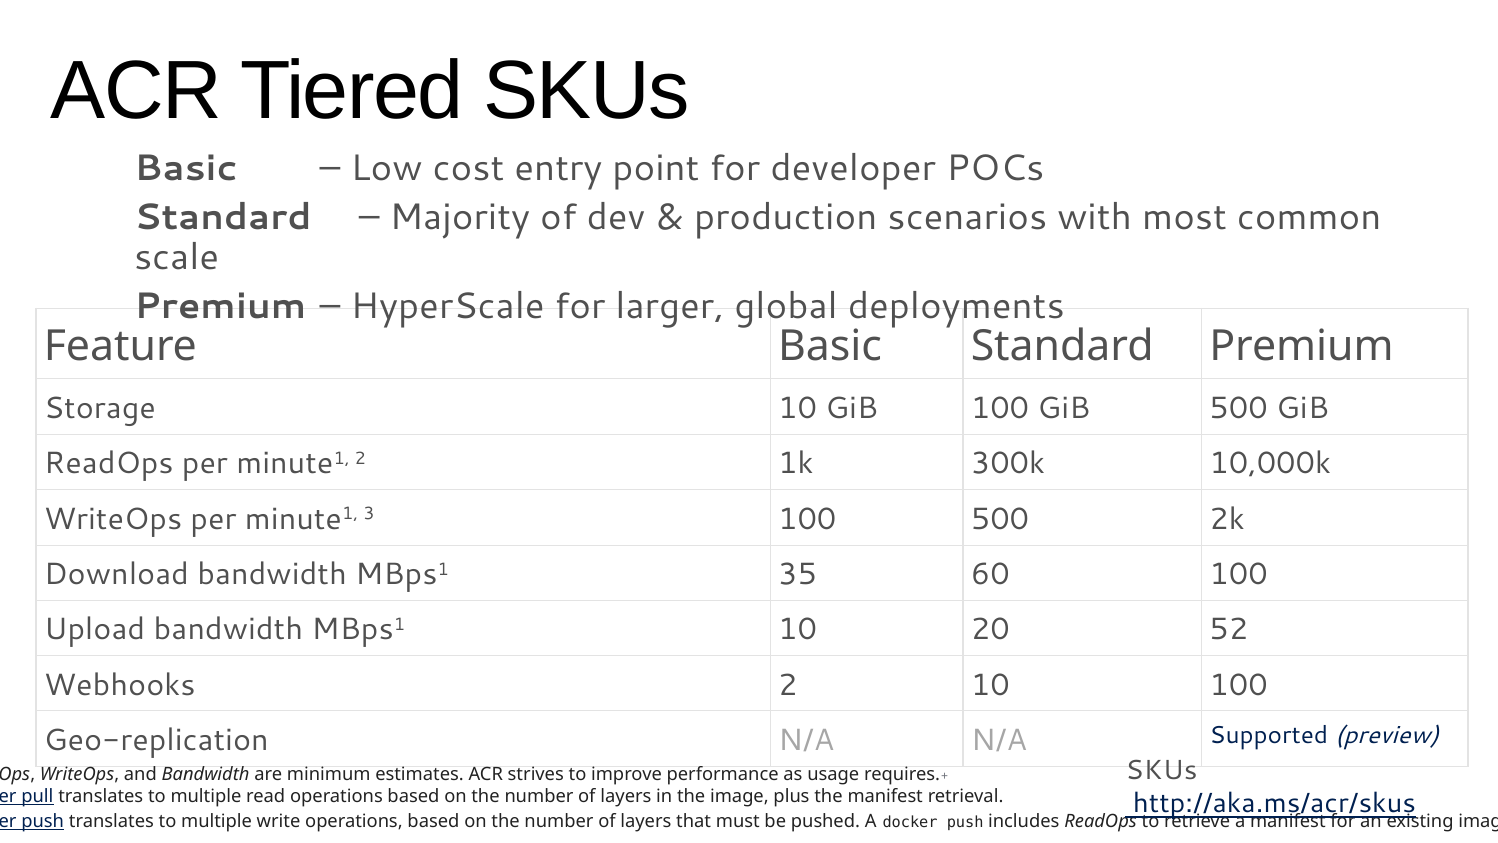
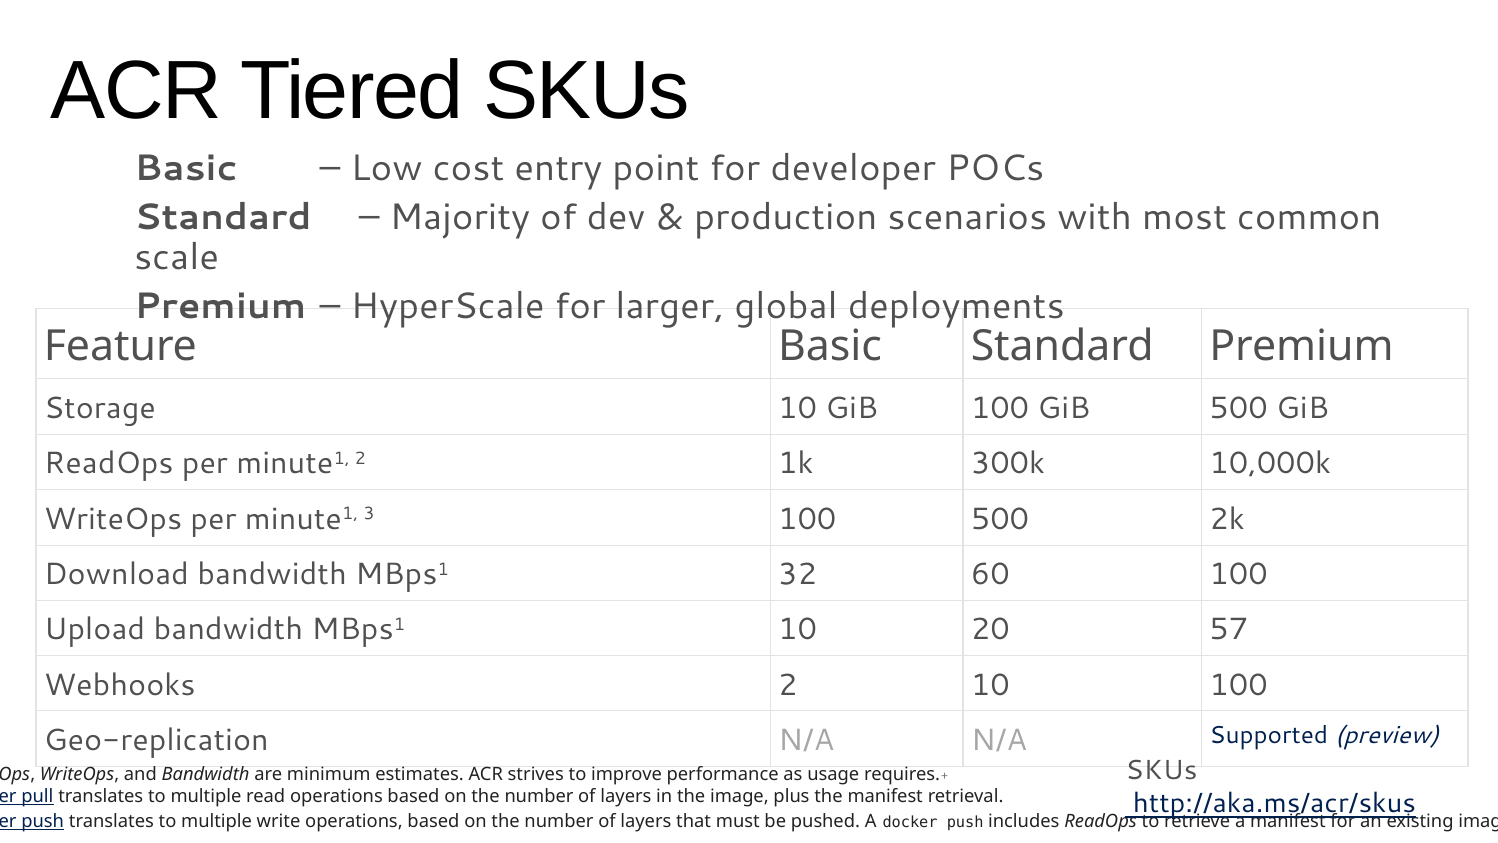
35: 35 -> 32
52: 52 -> 57
